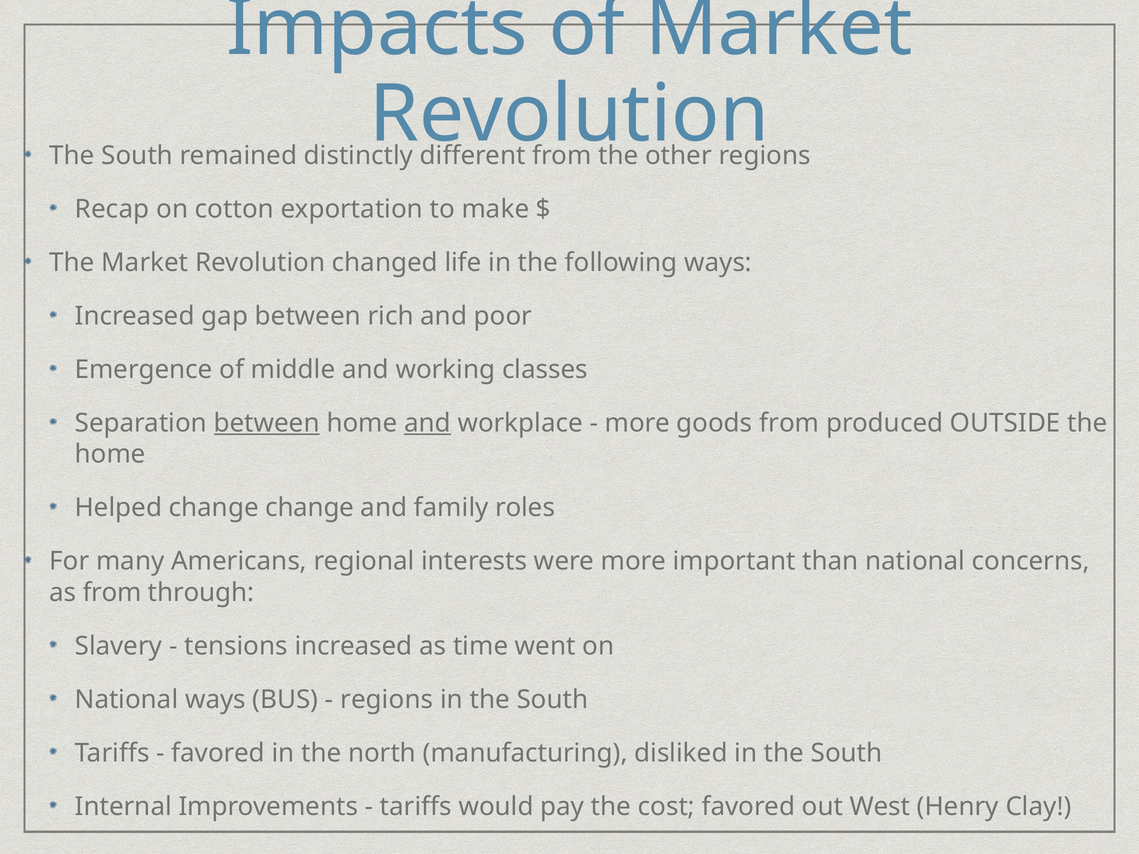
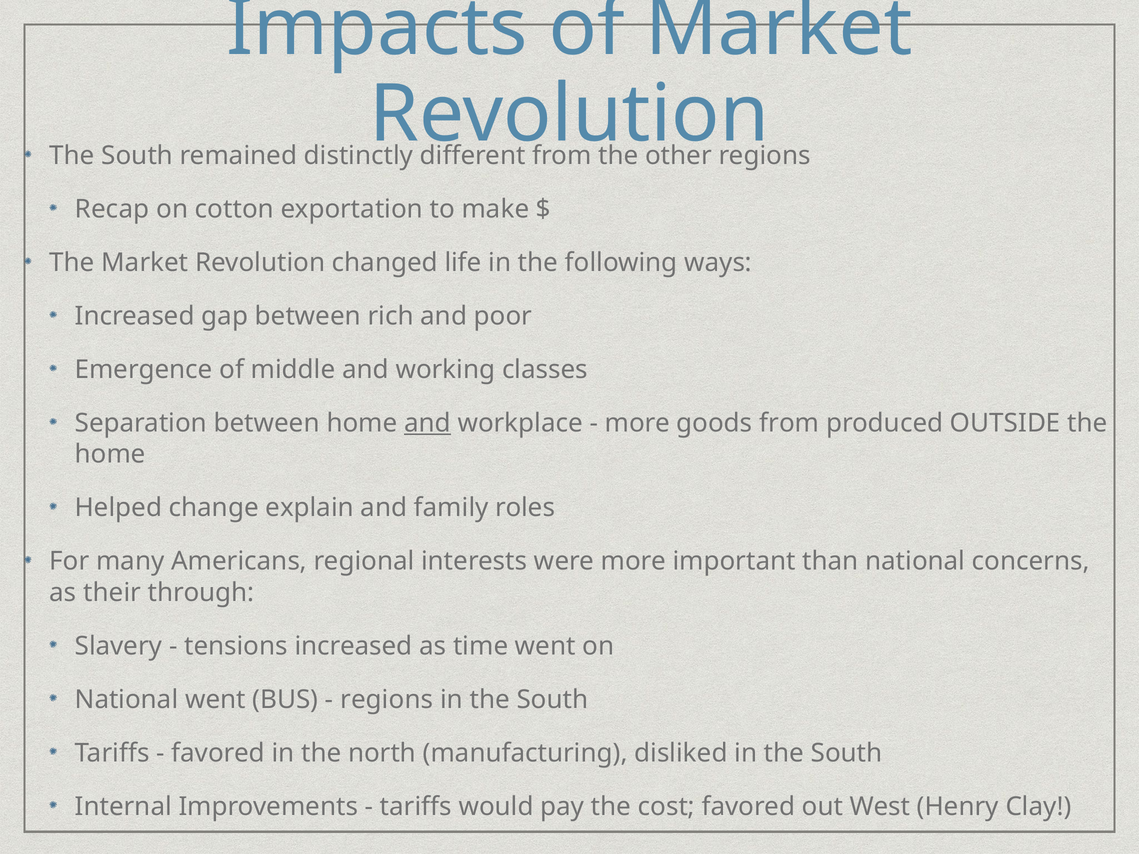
between at (267, 423) underline: present -> none
change change: change -> explain
as from: from -> their
National ways: ways -> went
